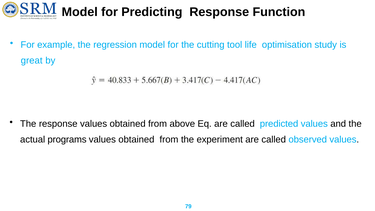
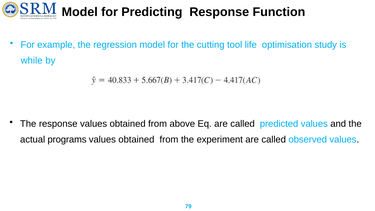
great: great -> while
